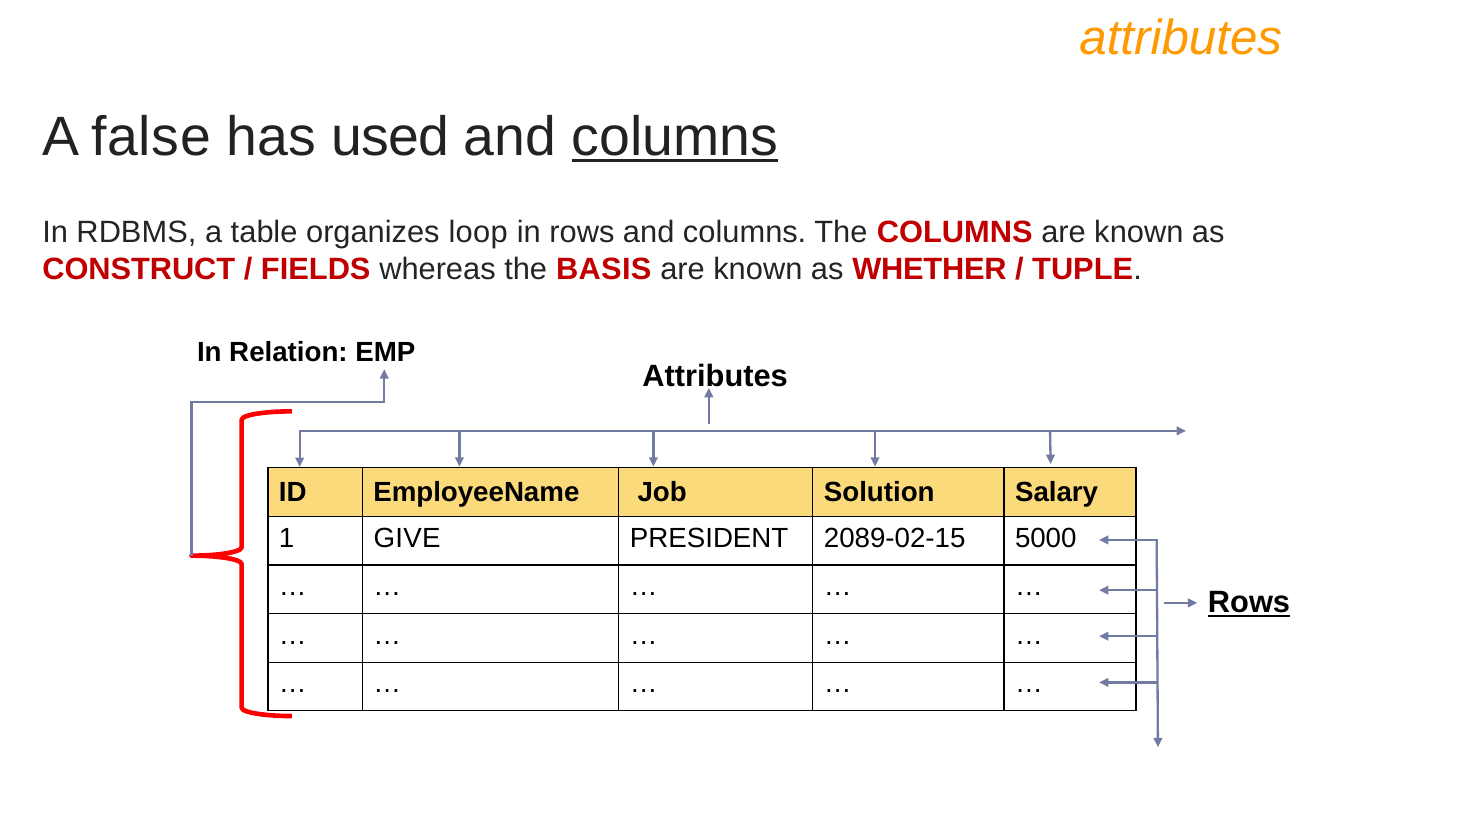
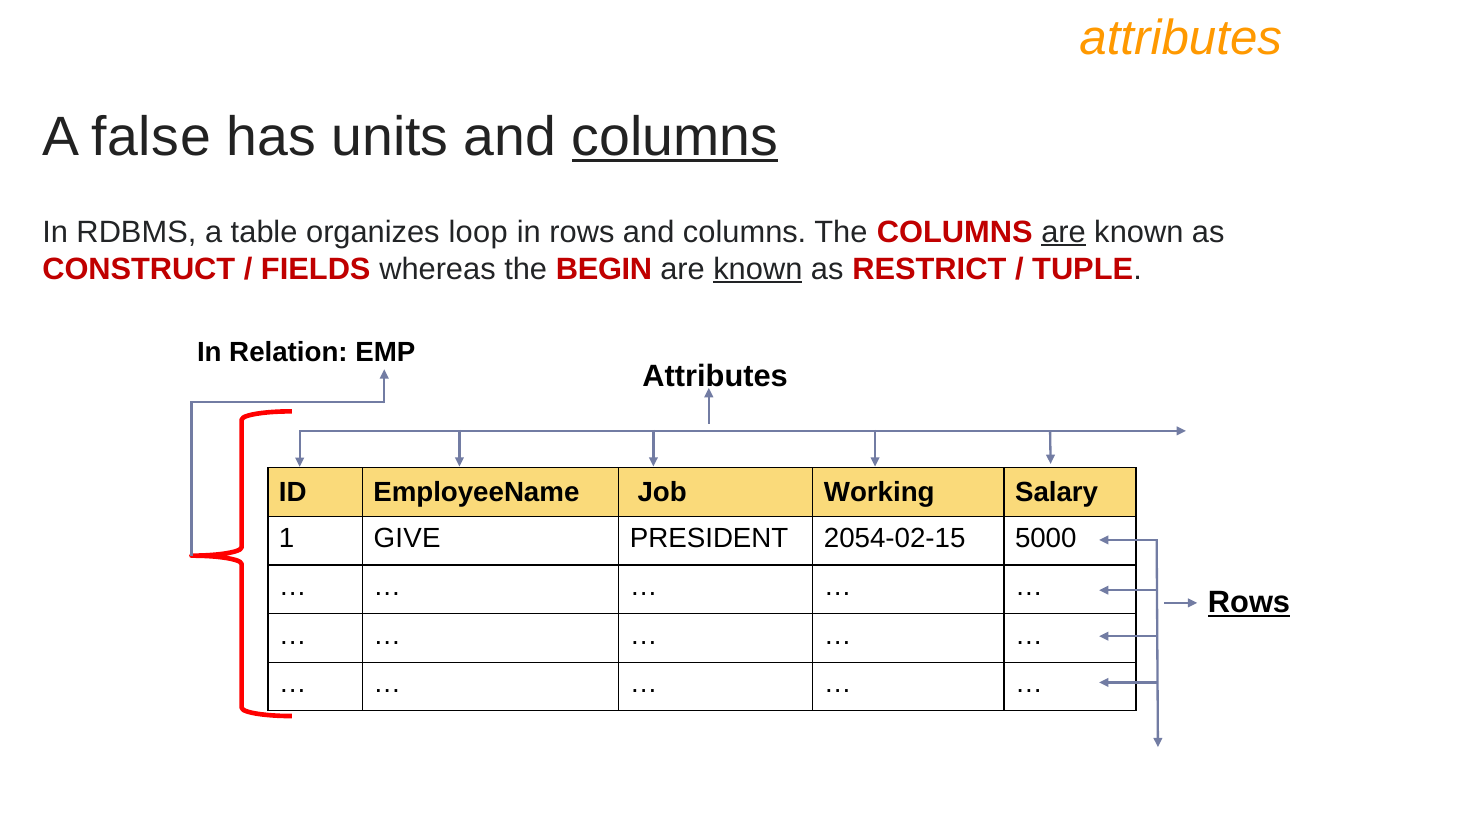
used: used -> units
are at (1064, 232) underline: none -> present
BASIS: BASIS -> BEGIN
known at (758, 269) underline: none -> present
WHETHER: WHETHER -> RESTRICT
Solution: Solution -> Working
2089-02-15: 2089-02-15 -> 2054-02-15
